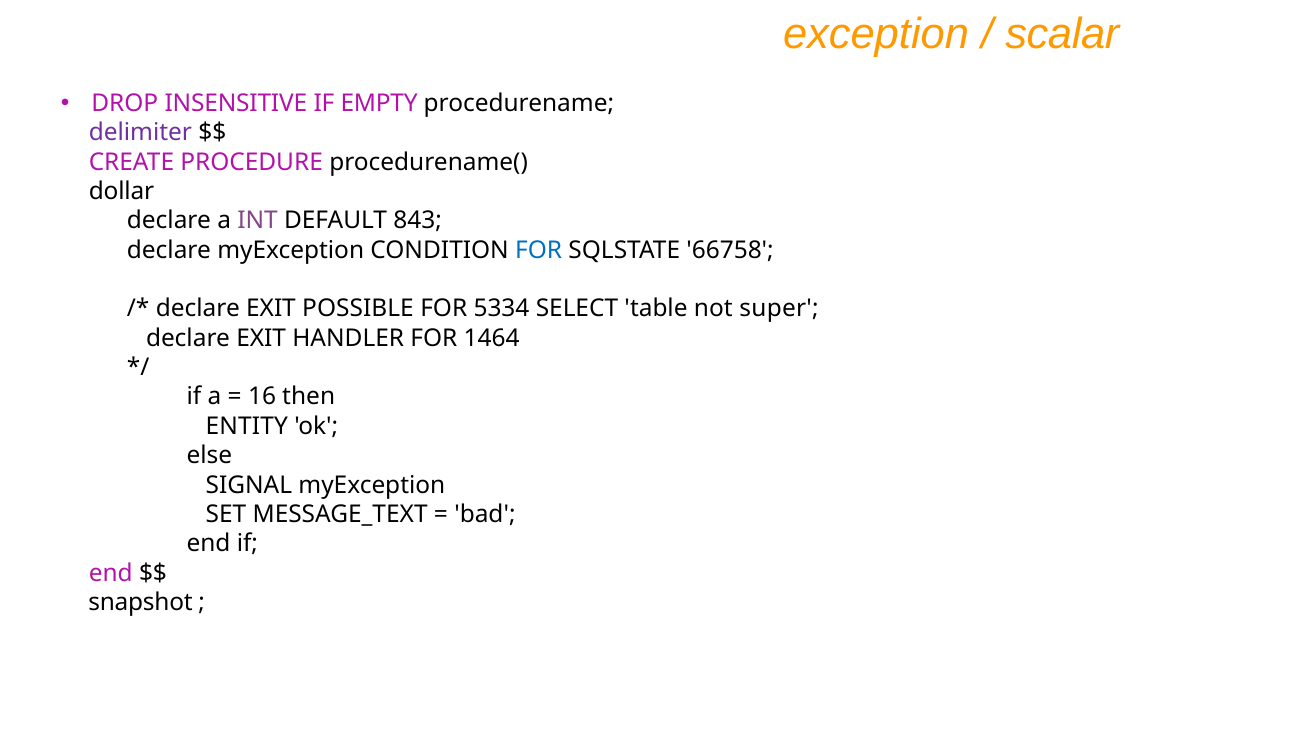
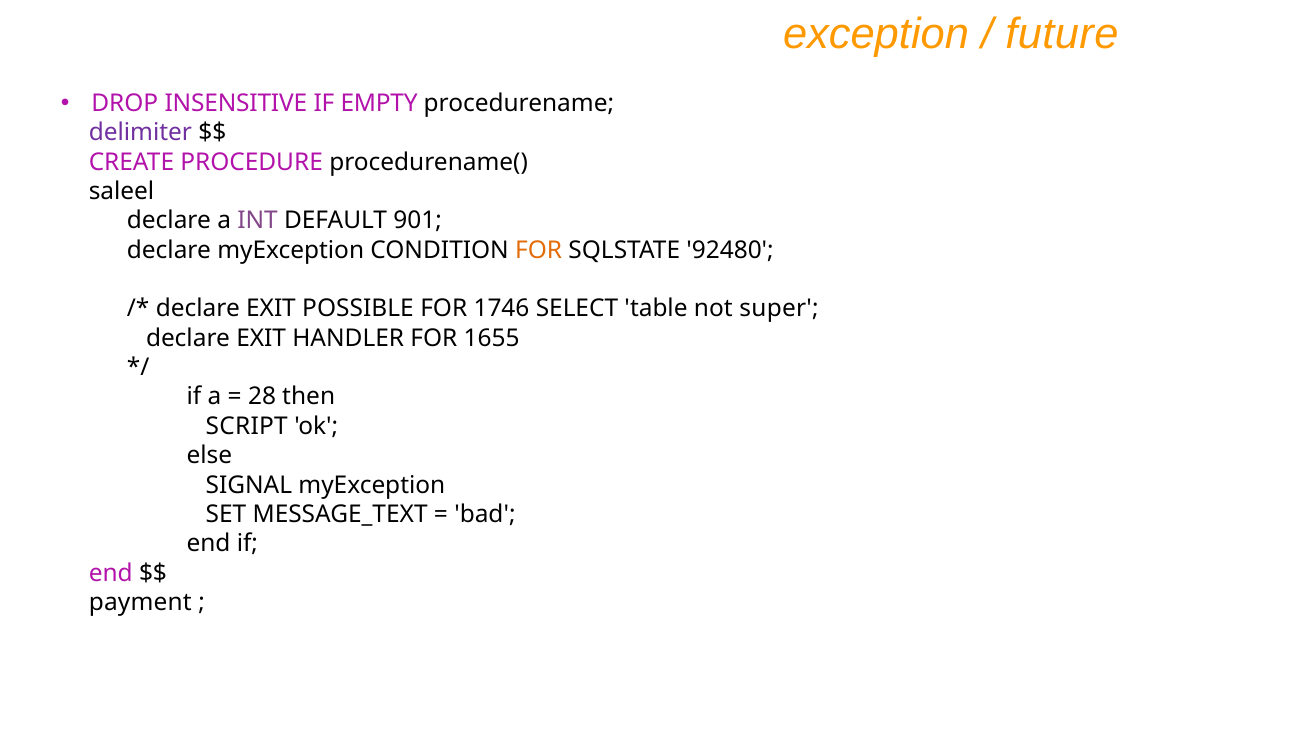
scalar: scalar -> future
dollar: dollar -> saleel
843: 843 -> 901
FOR at (539, 250) colour: blue -> orange
66758: 66758 -> 92480
5334: 5334 -> 1746
1464: 1464 -> 1655
16: 16 -> 28
ENTITY: ENTITY -> SCRIPT
snapshot: snapshot -> payment
